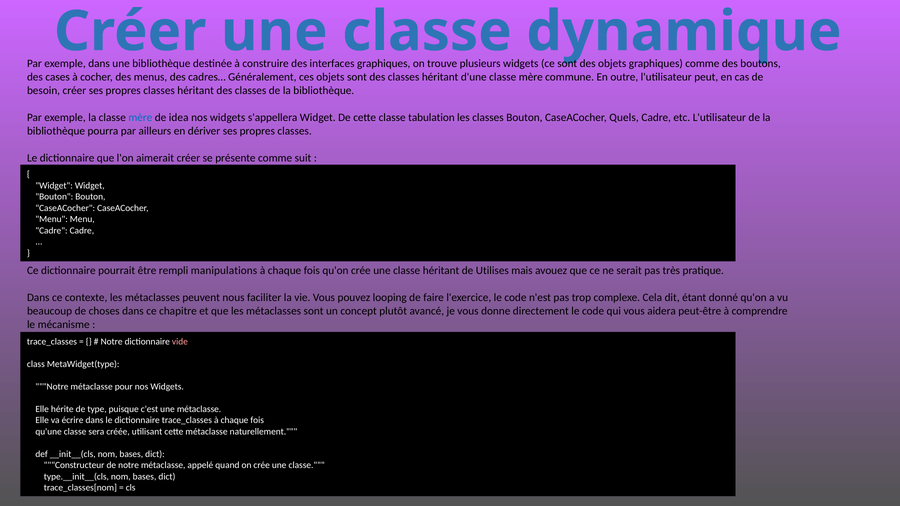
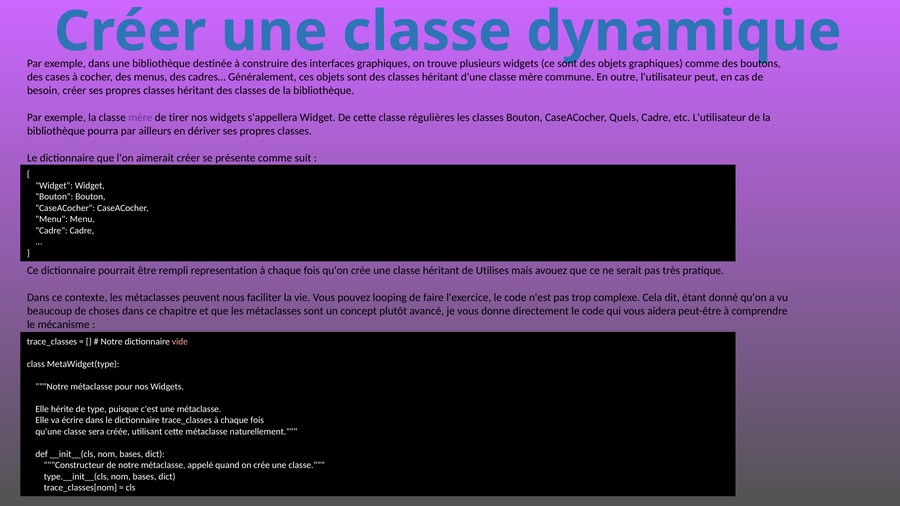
mère at (140, 118) colour: blue -> purple
idea: idea -> tirer
tabulation: tabulation -> régulières
manipulations: manipulations -> representation
